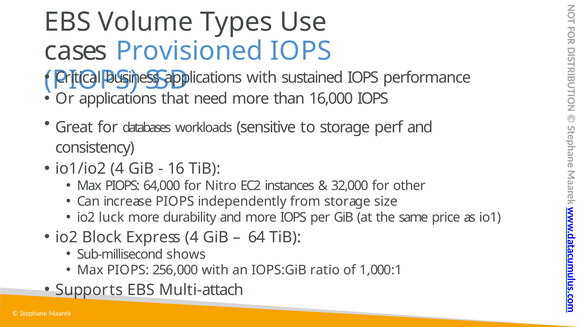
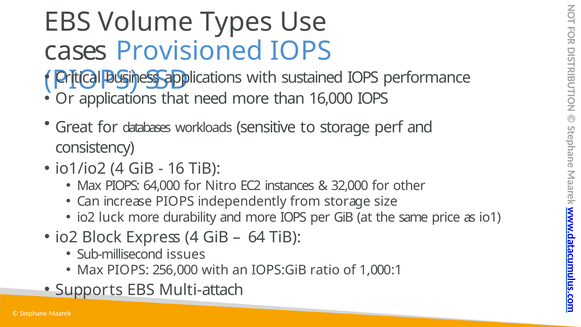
shows: shows -> issues
